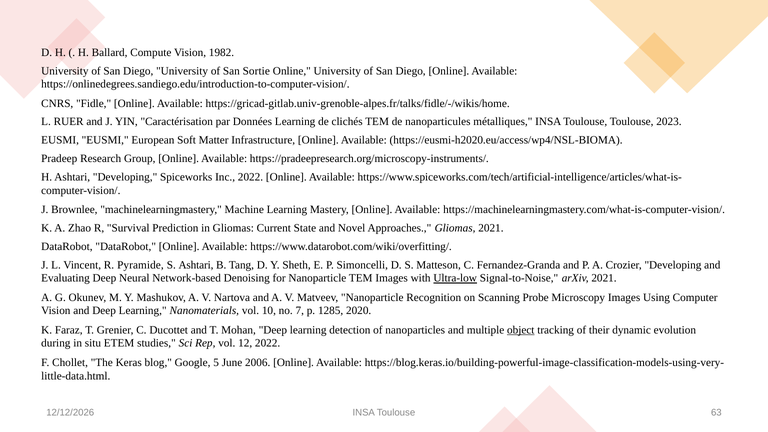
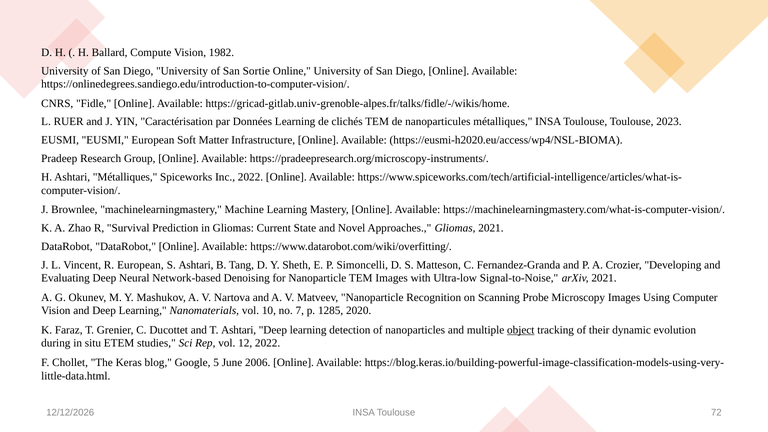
Ashtari Developing: Developing -> Métalliques
R Pyramide: Pyramide -> European
Ultra-low underline: present -> none
T Mohan: Mohan -> Ashtari
63: 63 -> 72
